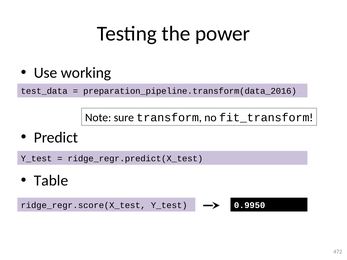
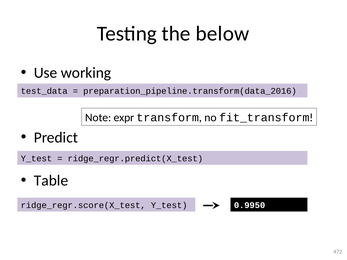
power: power -> below
sure: sure -> expr
